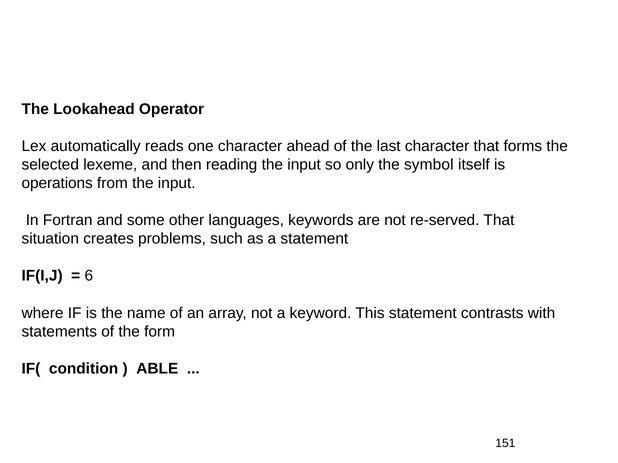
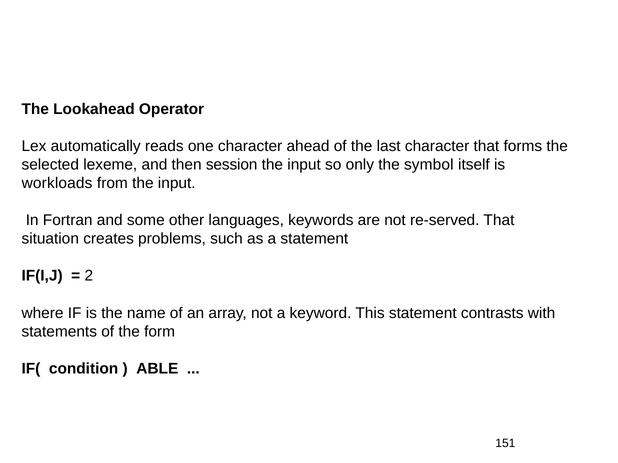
reading: reading -> session
operations: operations -> workloads
6: 6 -> 2
